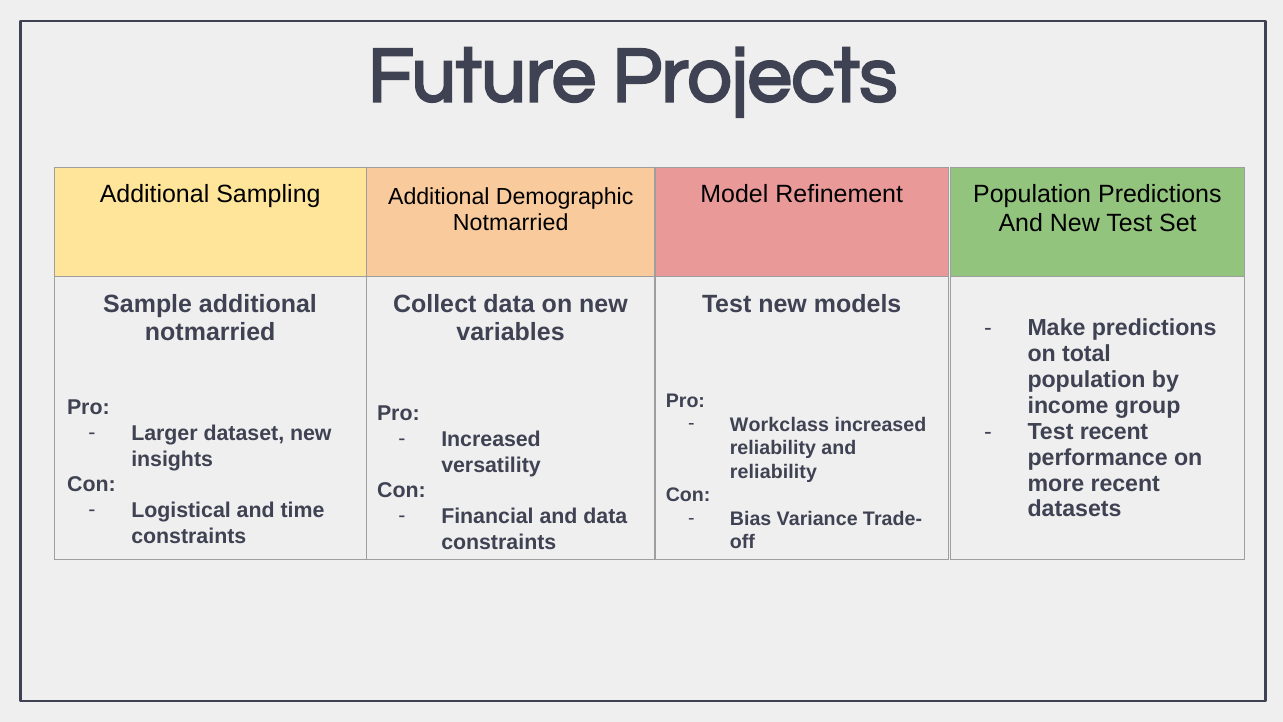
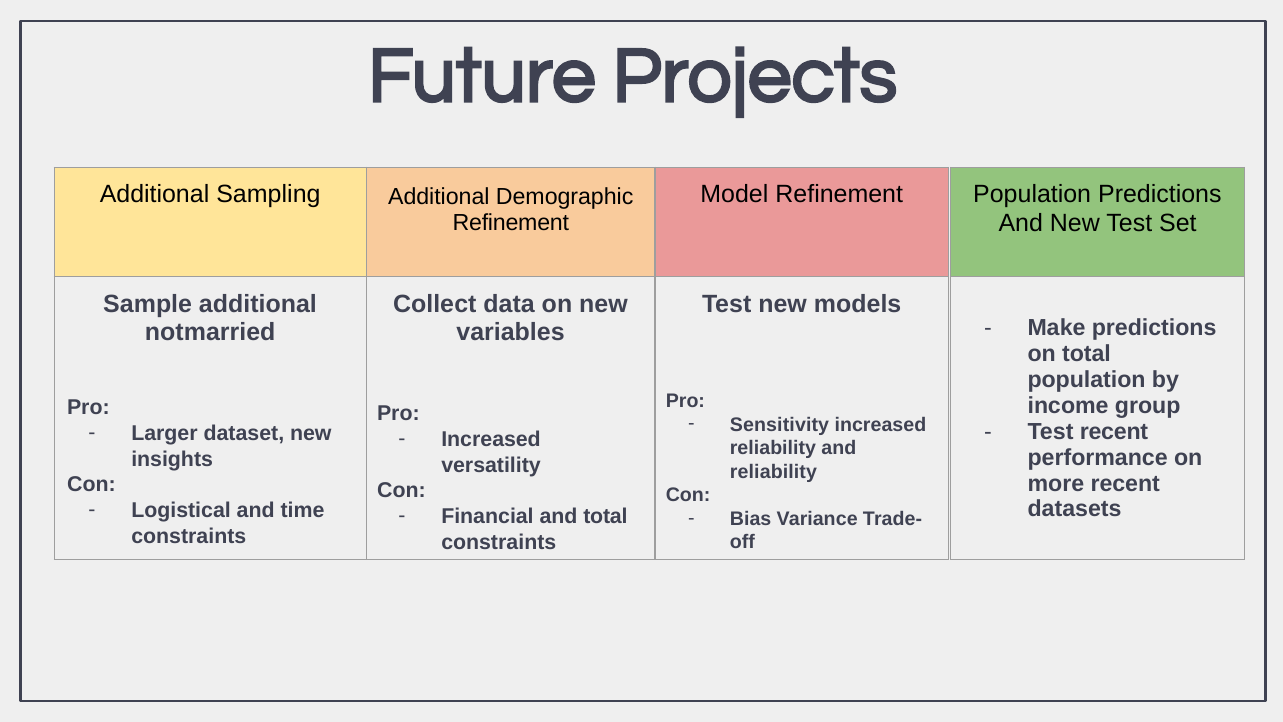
Notmarried at (511, 222): Notmarried -> Refinement
Workclass: Workclass -> Sensitivity
and data: data -> total
